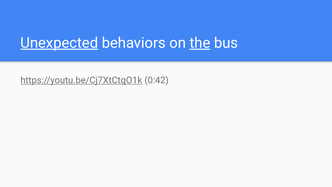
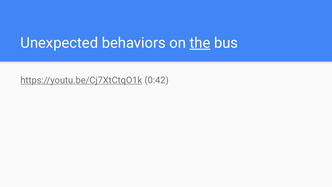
Unexpected underline: present -> none
